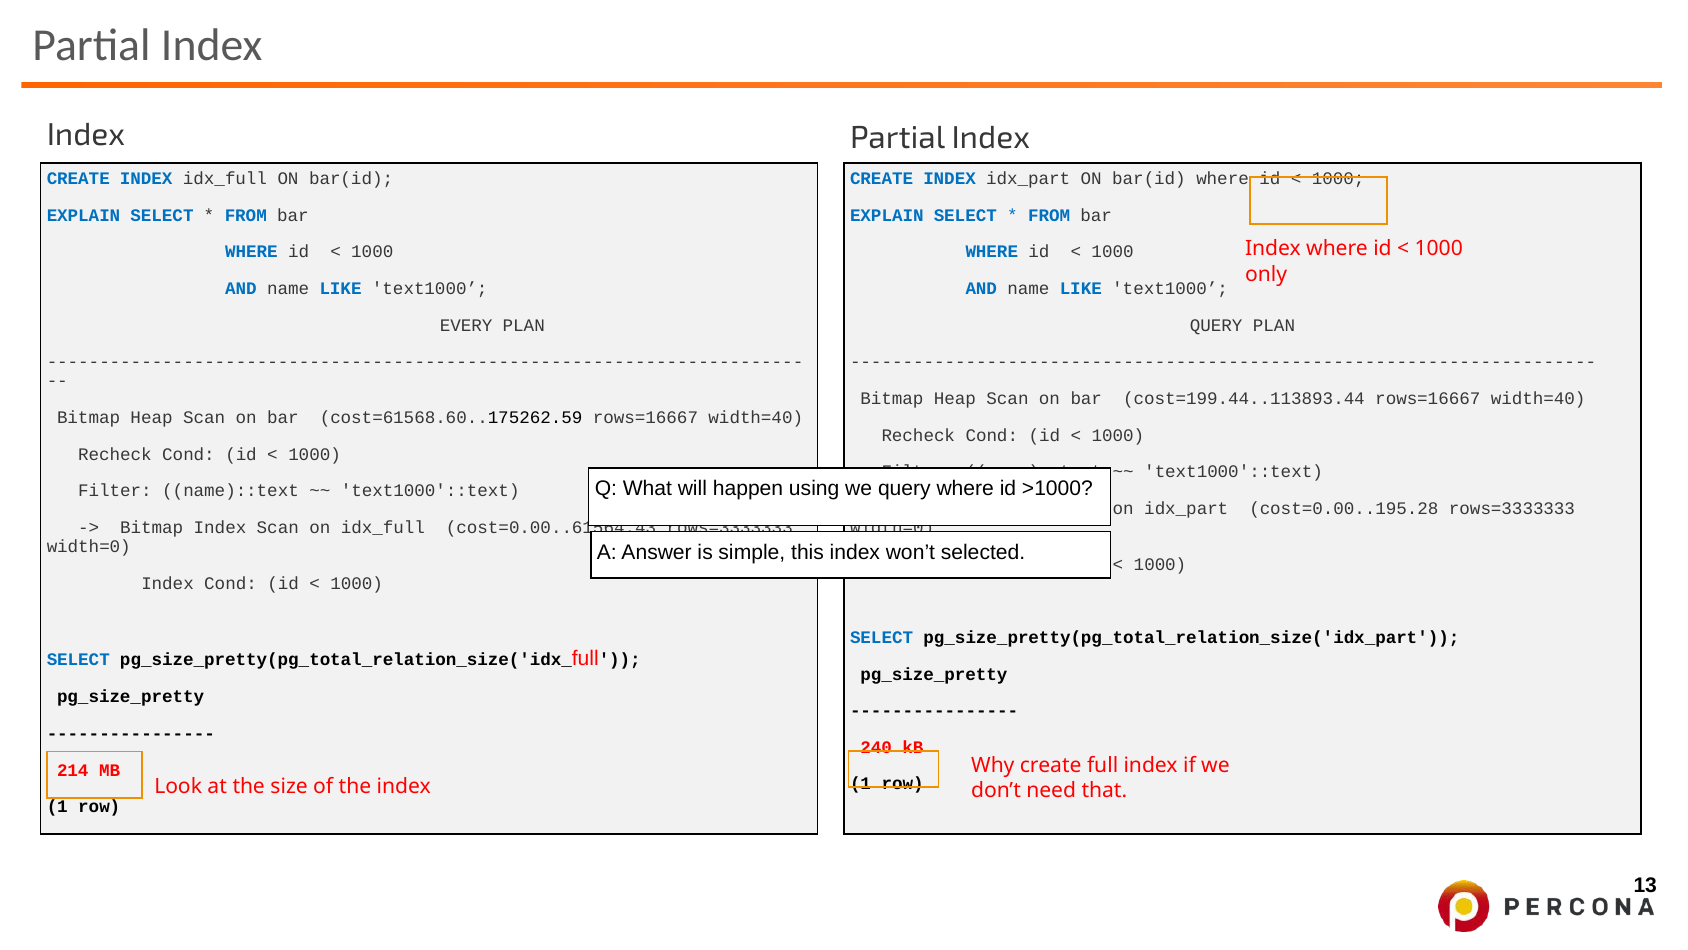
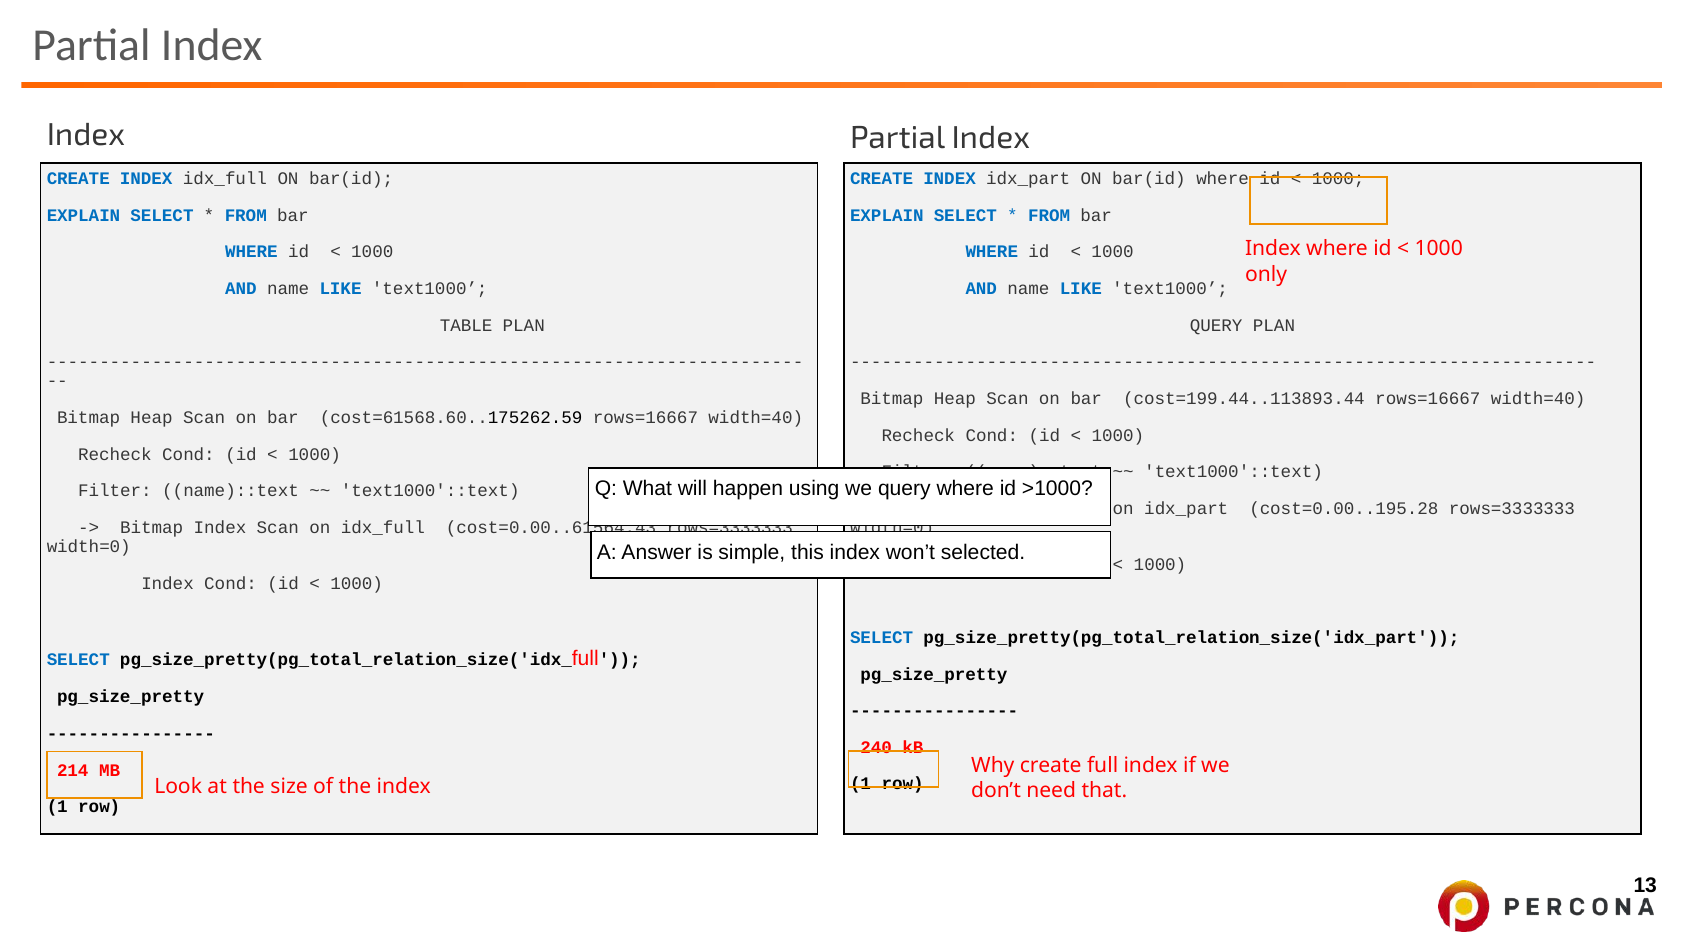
EVERY: EVERY -> TABLE
